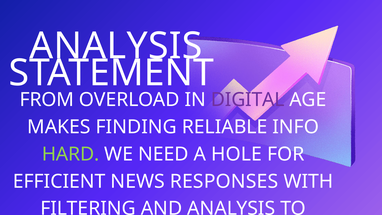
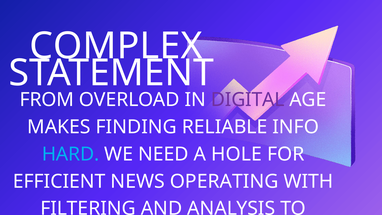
ANALYSIS at (116, 46): ANALYSIS -> COMPLEX
HARD colour: light green -> light blue
RESPONSES: RESPONSES -> OPERATING
